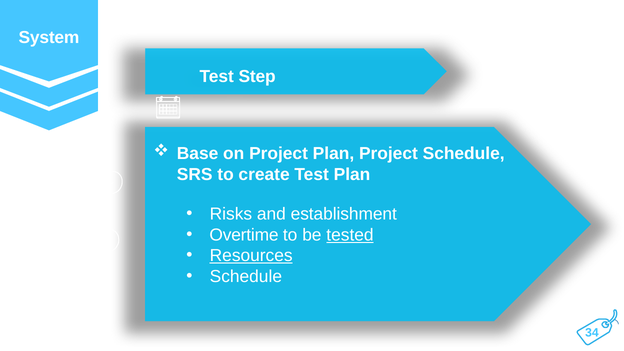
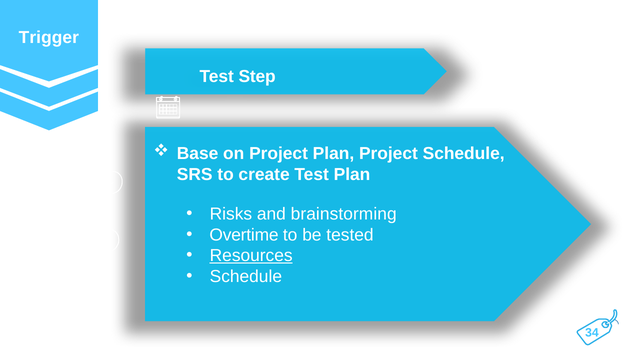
System: System -> Trigger
establishment: establishment -> brainstorming
tested underline: present -> none
